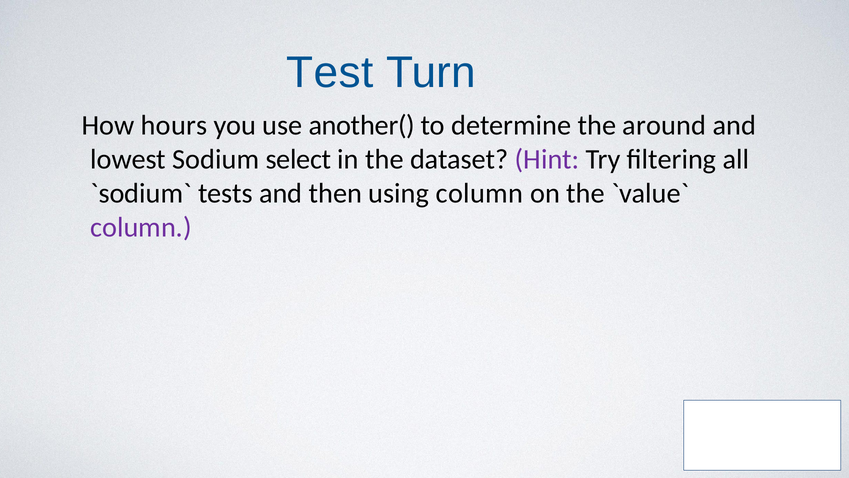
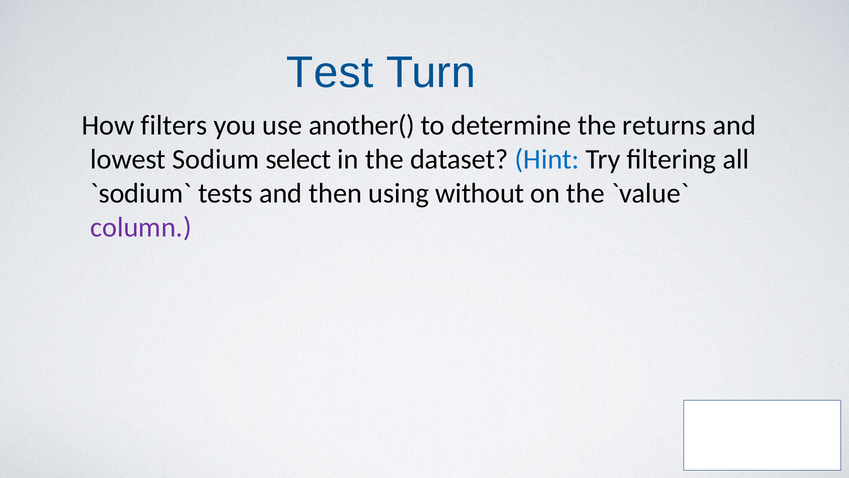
hours: hours -> filters
around: around -> returns
Hint colour: purple -> blue
using column: column -> without
